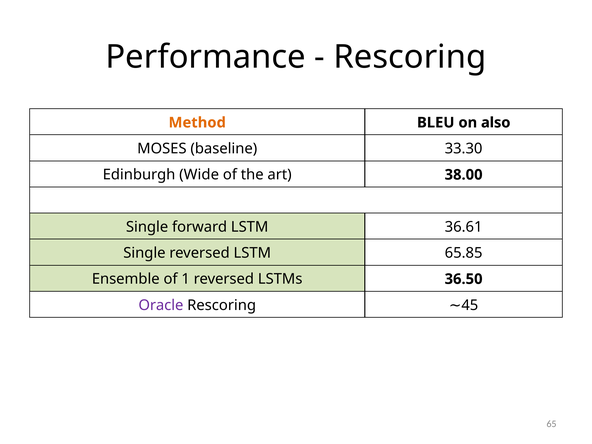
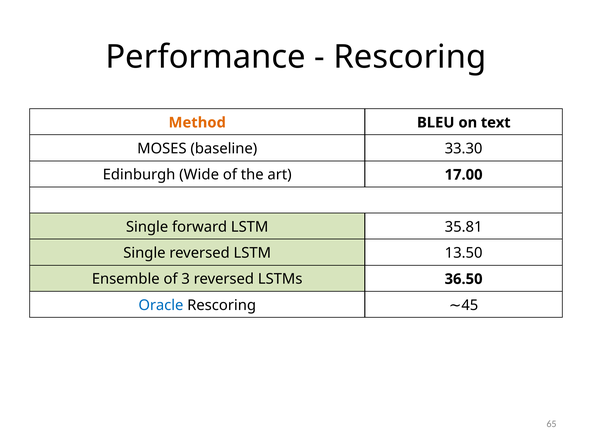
also: also -> text
38.00: 38.00 -> 17.00
36.61: 36.61 -> 35.81
65.85: 65.85 -> 13.50
1: 1 -> 3
Oracle colour: purple -> blue
